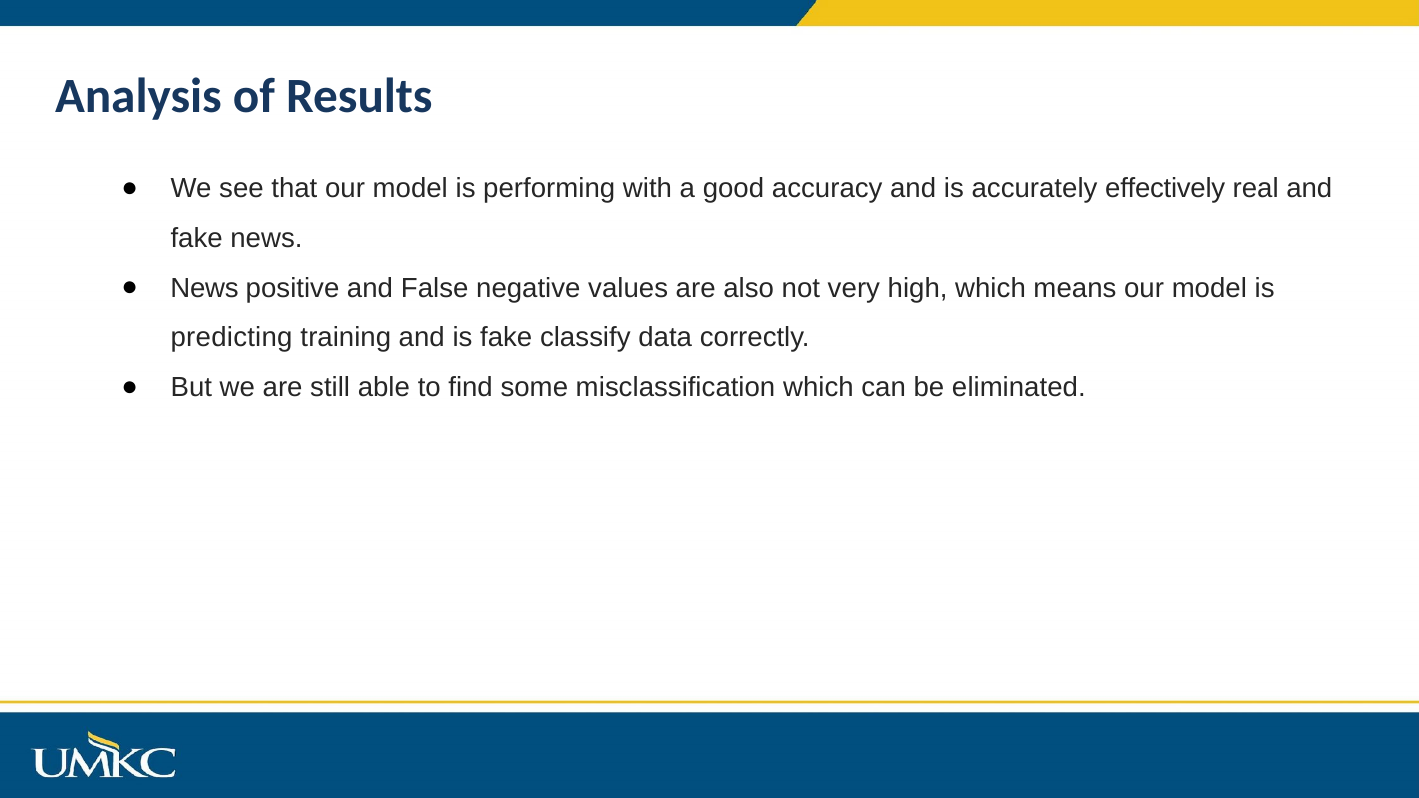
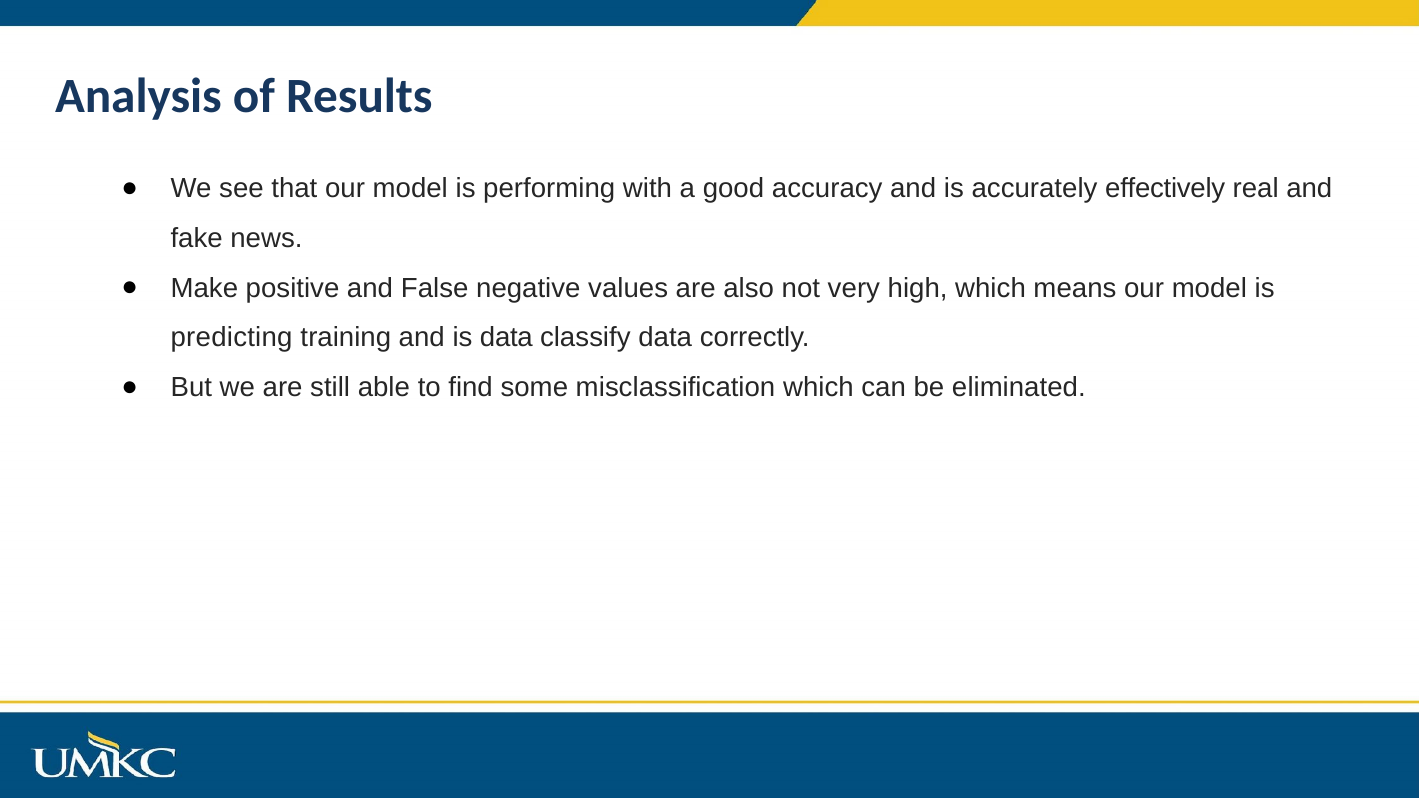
News at (205, 288): News -> Make
is fake: fake -> data
